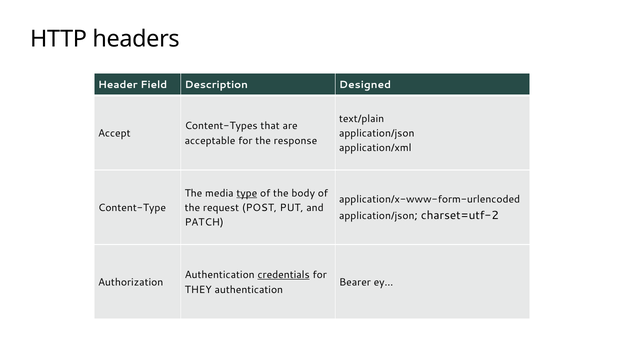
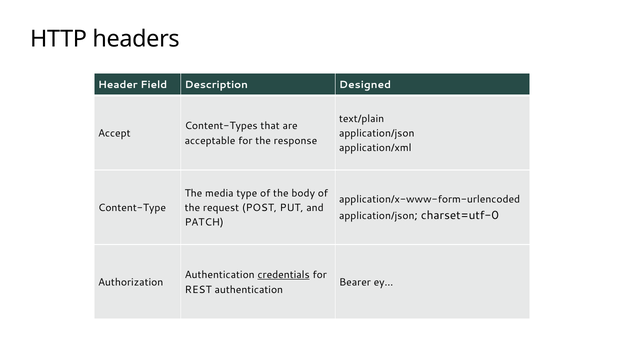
type underline: present -> none
charset=utf-2: charset=utf-2 -> charset=utf-0
THEY: THEY -> REST
